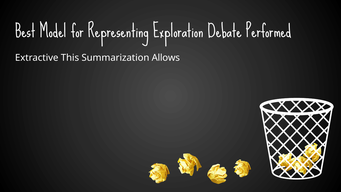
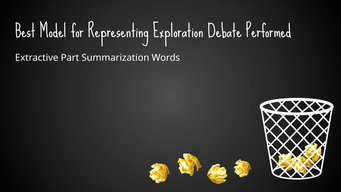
This: This -> Part
Allows: Allows -> Words
